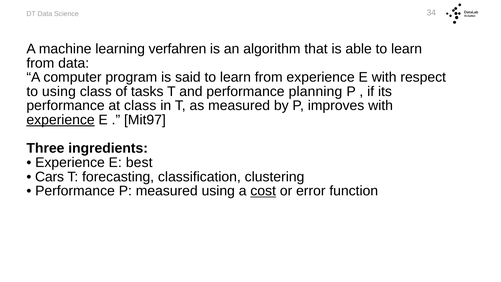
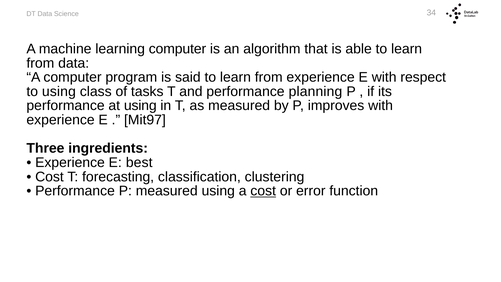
learning verfahren: verfahren -> computer
at class: class -> using
experience at (61, 120) underline: present -> none
Cars at (50, 177): Cars -> Cost
